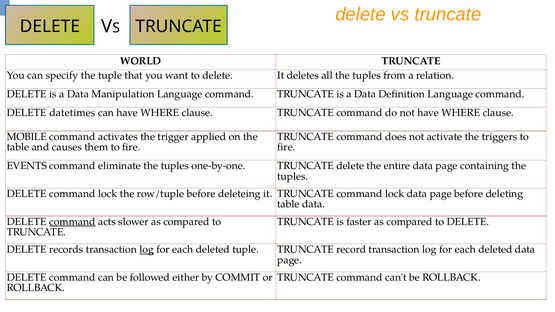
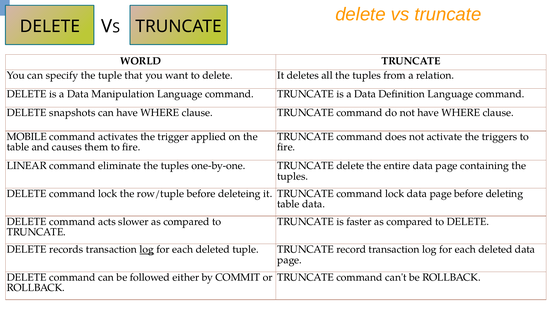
datetimes: datetimes -> snapshots
EVENTS: EVENTS -> LINEAR
command at (72, 222) underline: present -> none
